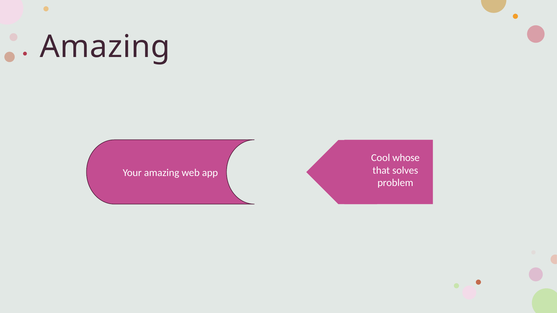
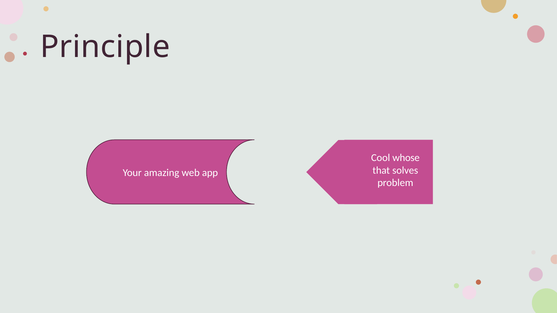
Amazing at (105, 47): Amazing -> Principle
